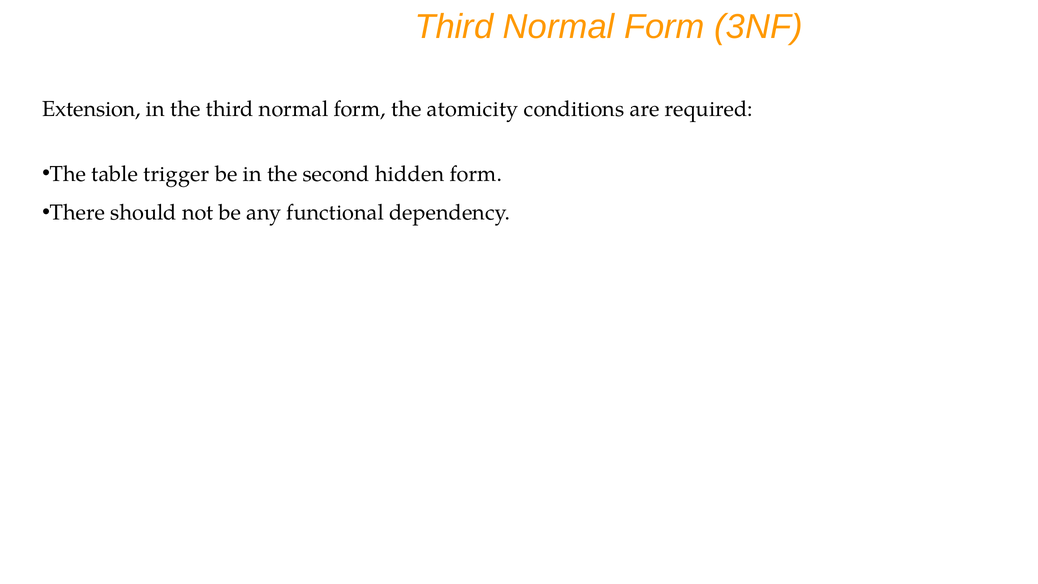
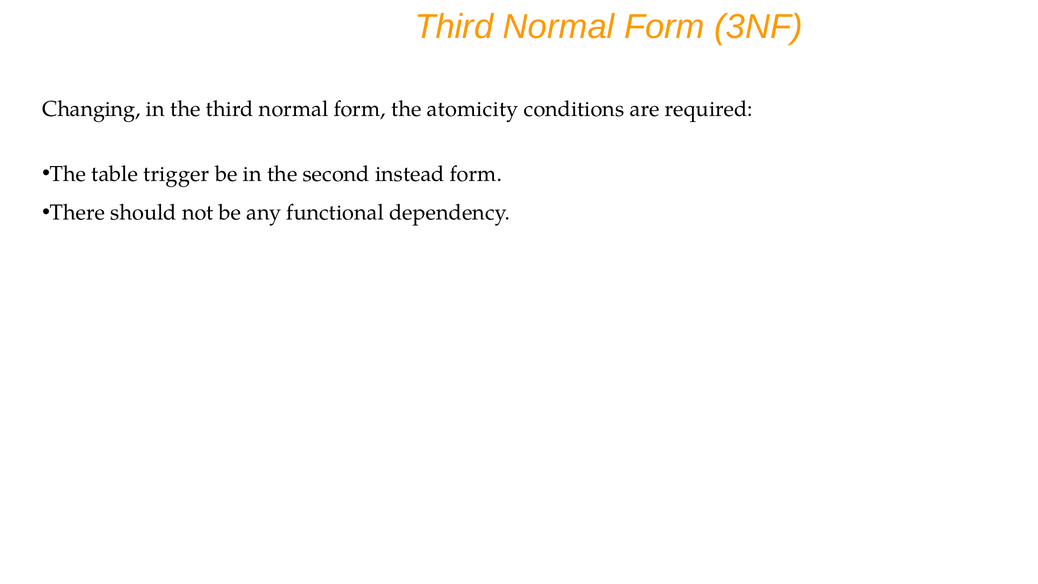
Extension: Extension -> Changing
hidden: hidden -> instead
